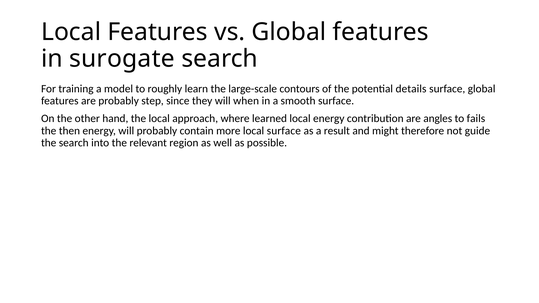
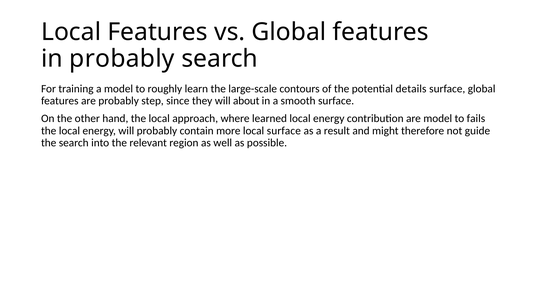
in surogate: surogate -> probably
when: when -> about
are angles: angles -> model
then at (69, 131): then -> local
